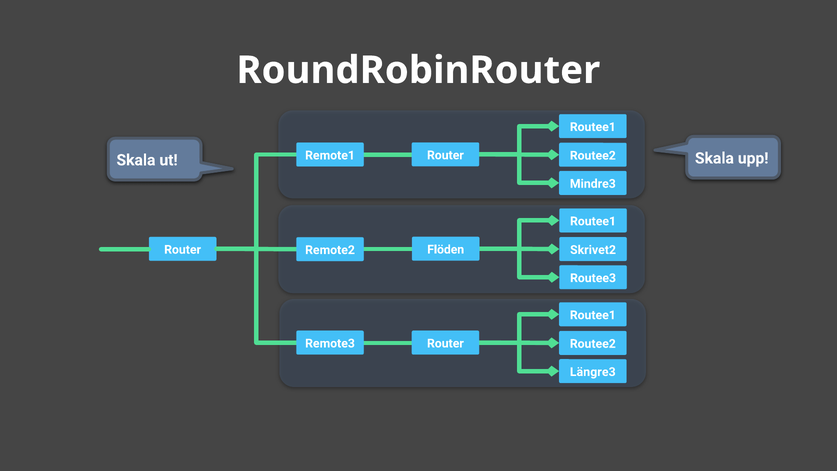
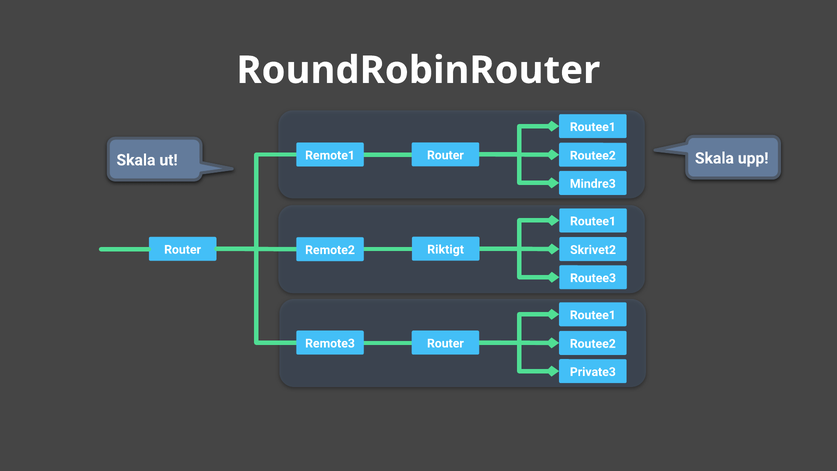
Flöden: Flöden -> Riktigt
Längre3: Längre3 -> Private3
